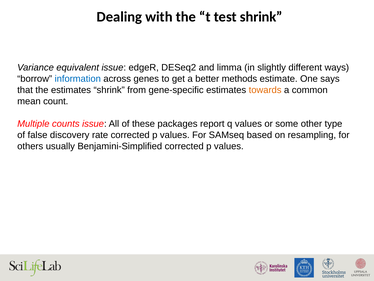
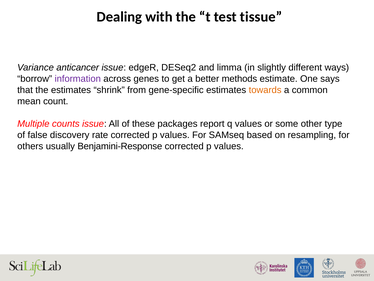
test shrink: shrink -> tissue
equivalent: equivalent -> anticancer
information colour: blue -> purple
Benjamini-Simplified: Benjamini-Simplified -> Benjamini-Response
